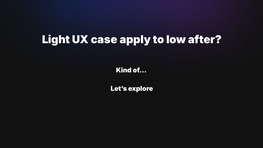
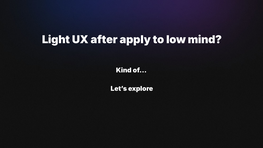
case: case -> after
after: after -> mind
